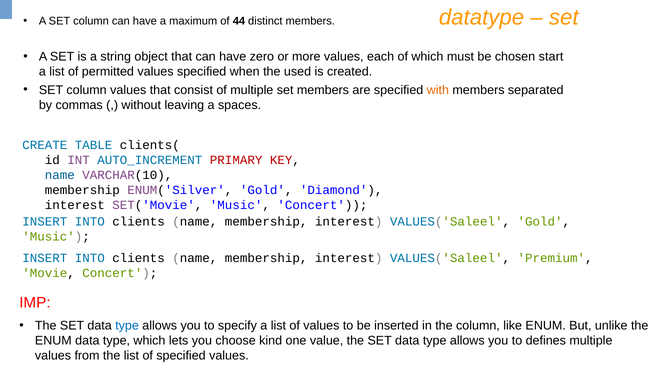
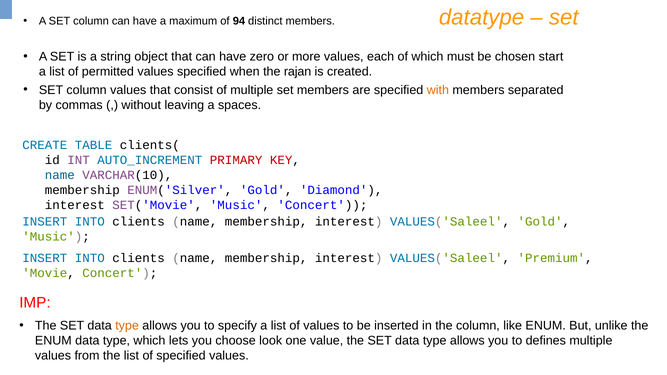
44: 44 -> 94
used: used -> rajan
type at (127, 326) colour: blue -> orange
kind: kind -> look
